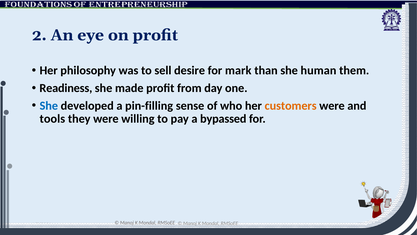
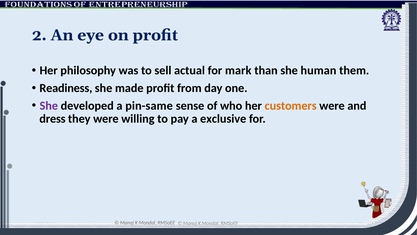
desire: desire -> actual
She at (49, 105) colour: blue -> purple
pin-filling: pin-filling -> pin-same
tools: tools -> dress
bypassed: bypassed -> exclusive
